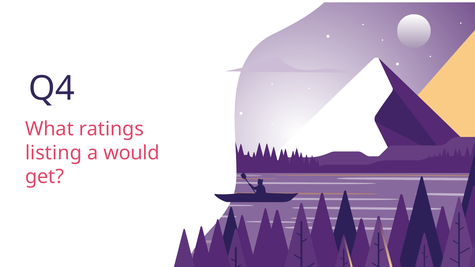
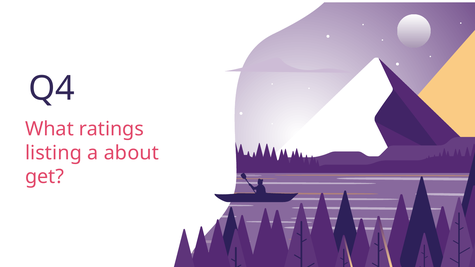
would: would -> about
